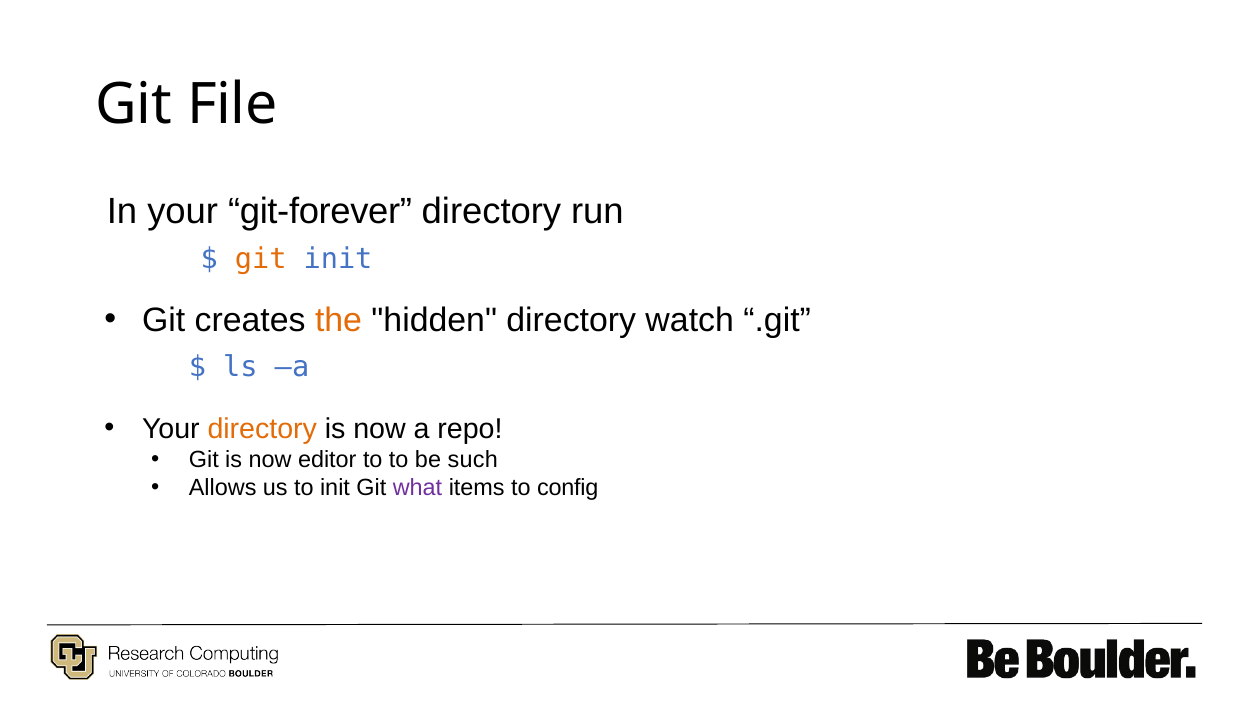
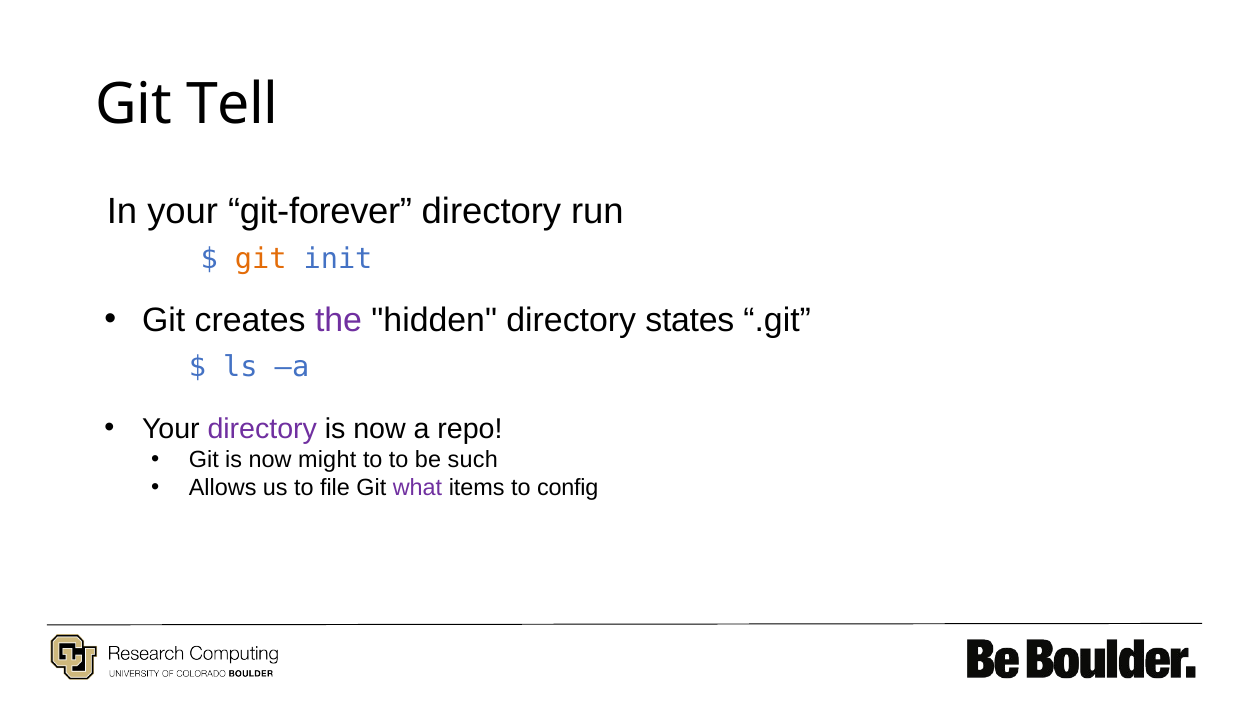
File: File -> Tell
the colour: orange -> purple
watch: watch -> states
directory at (262, 428) colour: orange -> purple
editor: editor -> might
to init: init -> file
